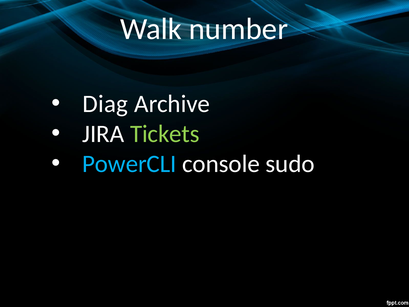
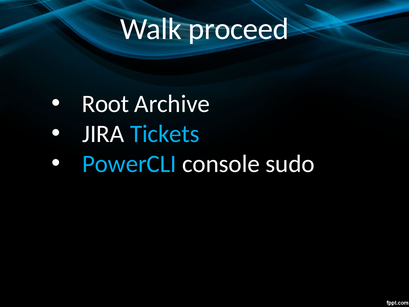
number: number -> proceed
Diag: Diag -> Root
Tickets colour: light green -> light blue
